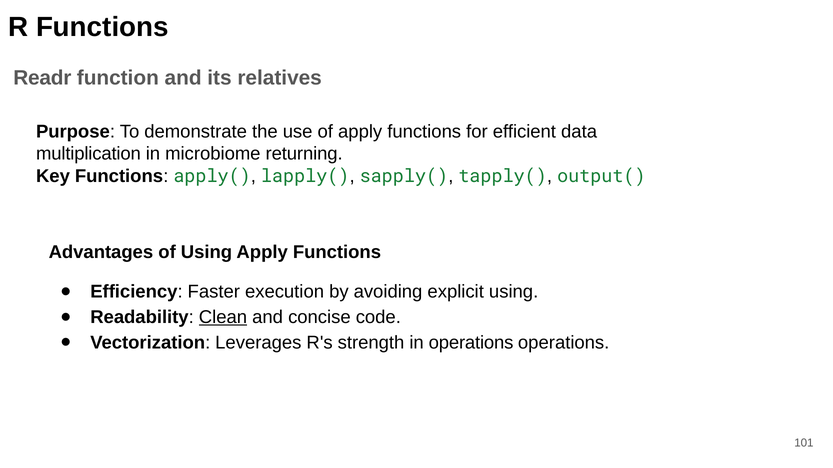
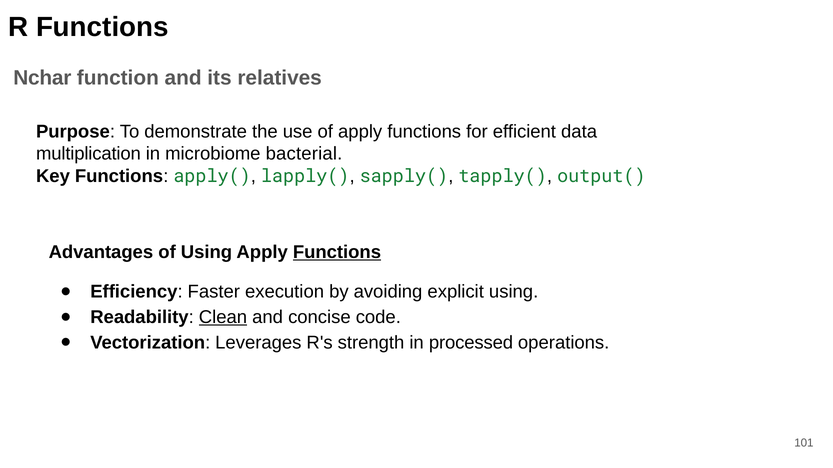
Readr: Readr -> Nchar
returning: returning -> bacterial
Functions at (337, 252) underline: none -> present
in operations: operations -> processed
